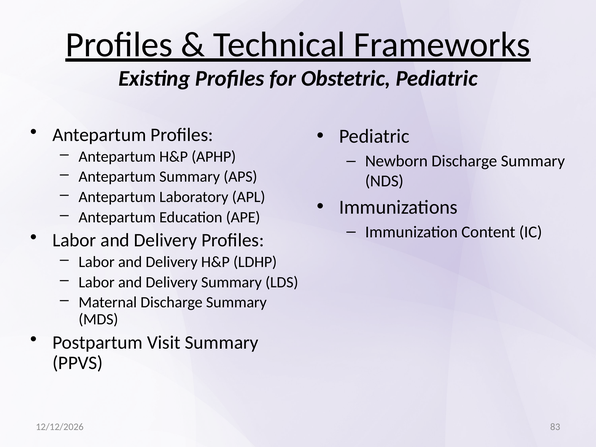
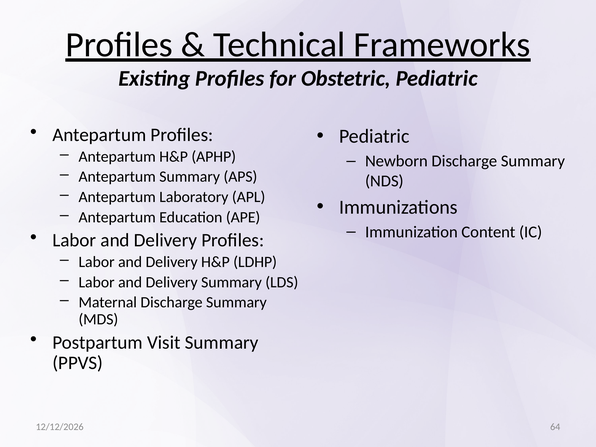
83: 83 -> 64
